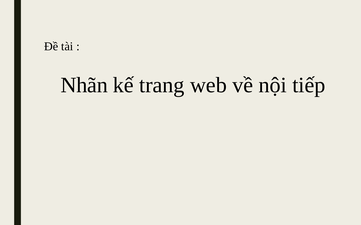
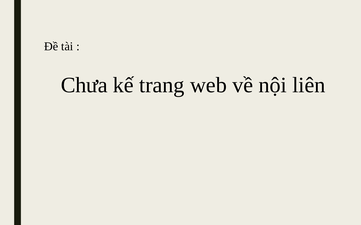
Nhãn: Nhãn -> Chưa
tiếp: tiếp -> liên
